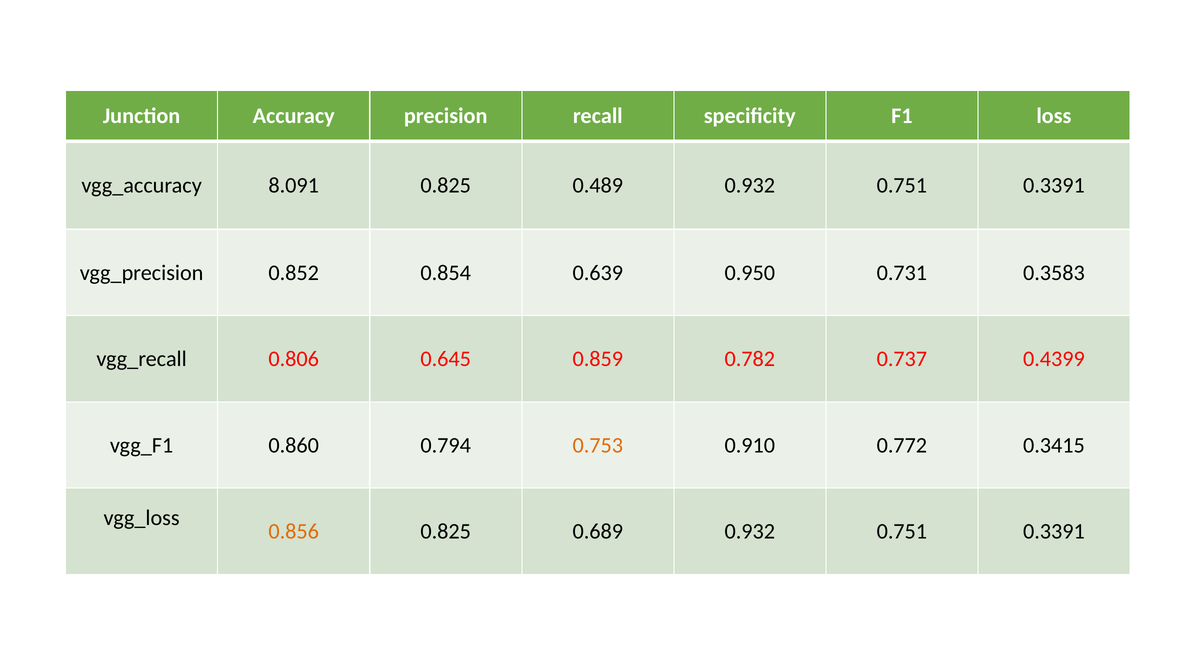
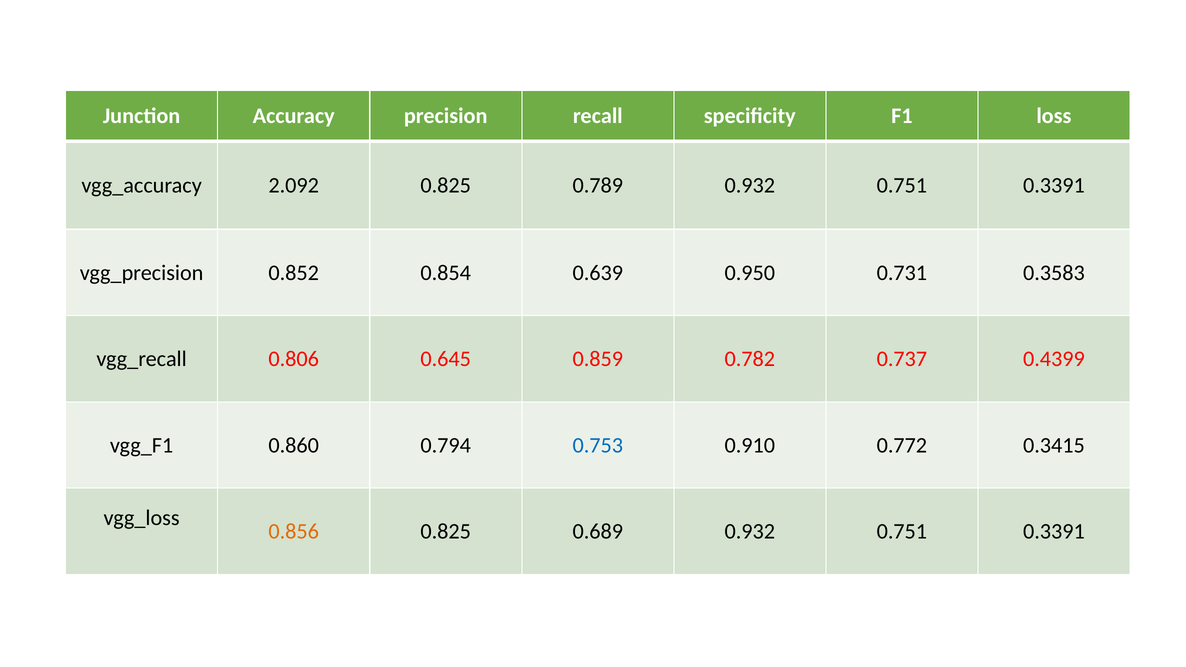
8.091: 8.091 -> 2.092
0.489: 0.489 -> 0.789
0.753 colour: orange -> blue
